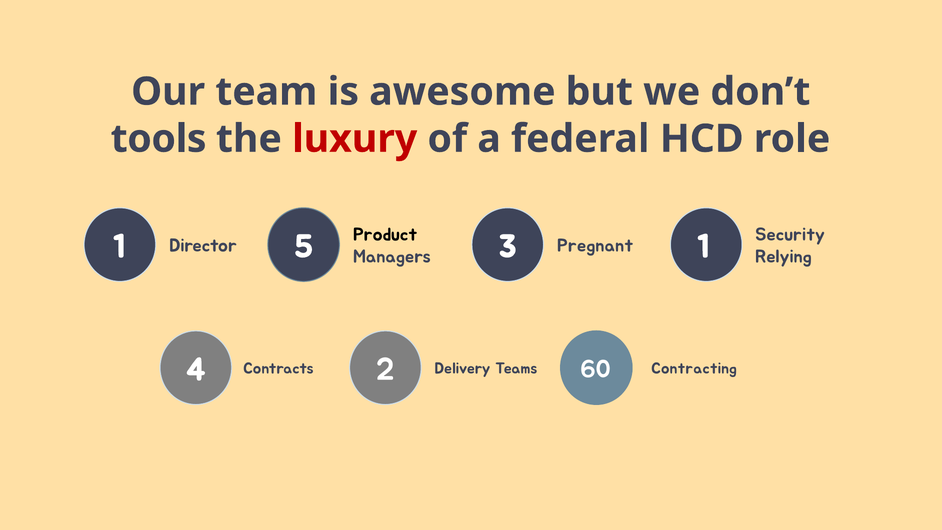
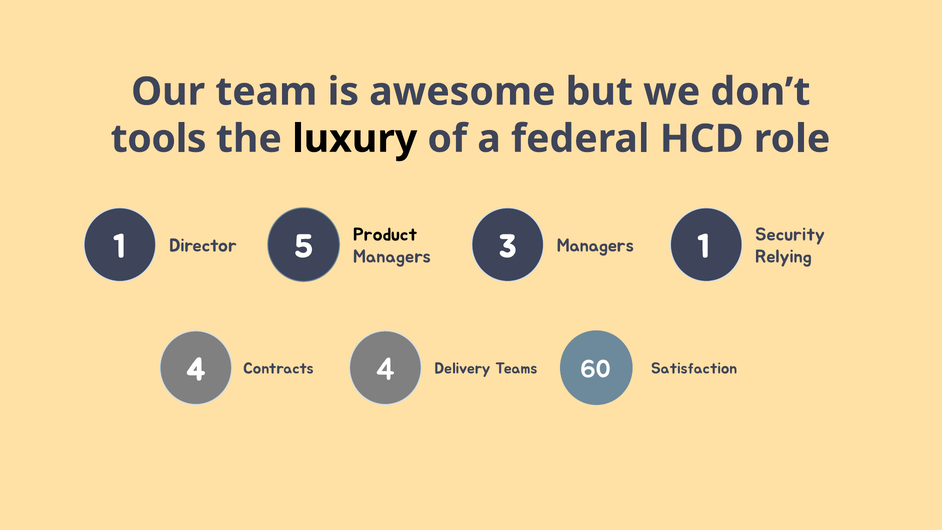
luxury colour: red -> black
3 Pregnant: Pregnant -> Managers
Contracts 2: 2 -> 4
Contracting: Contracting -> Satisfaction
